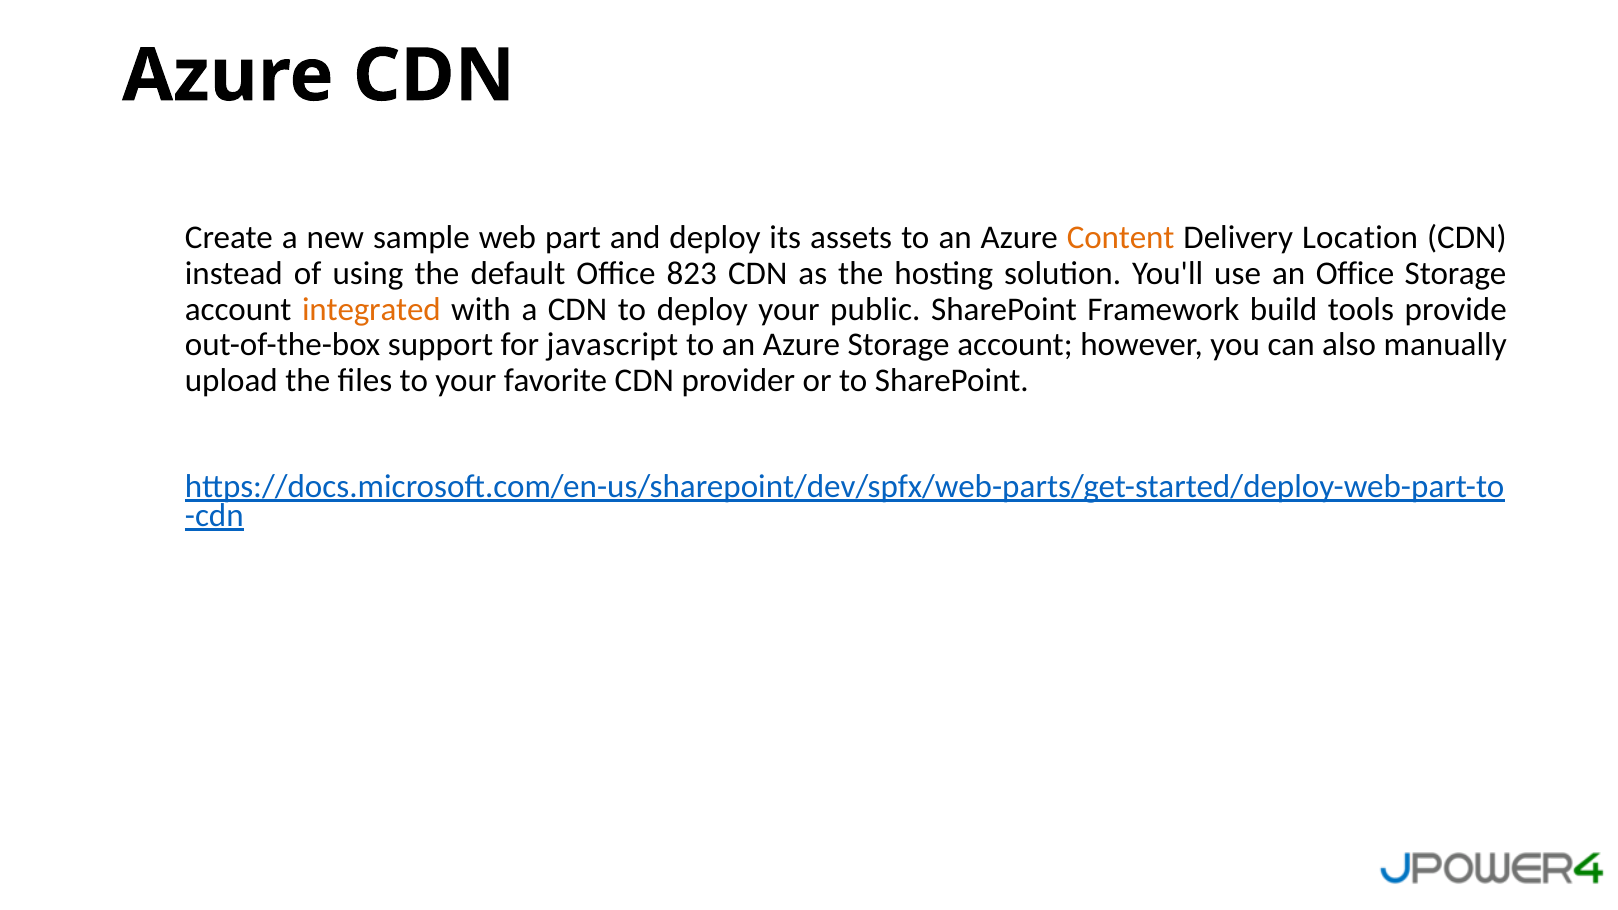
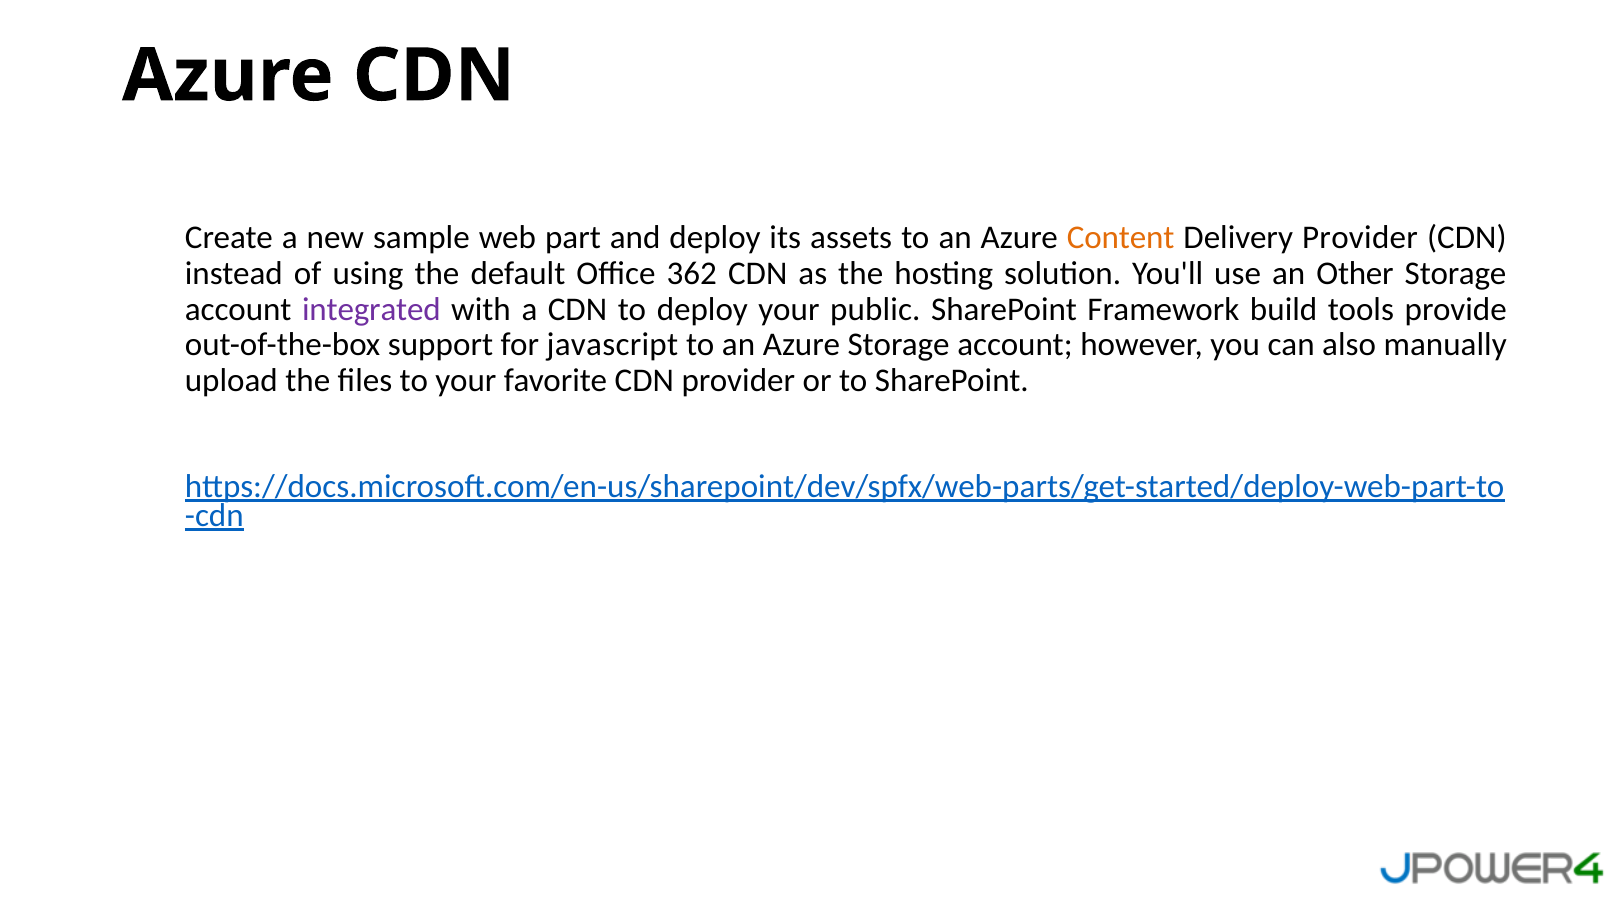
Delivery Location: Location -> Provider
823: 823 -> 362
an Office: Office -> Other
integrated colour: orange -> purple
